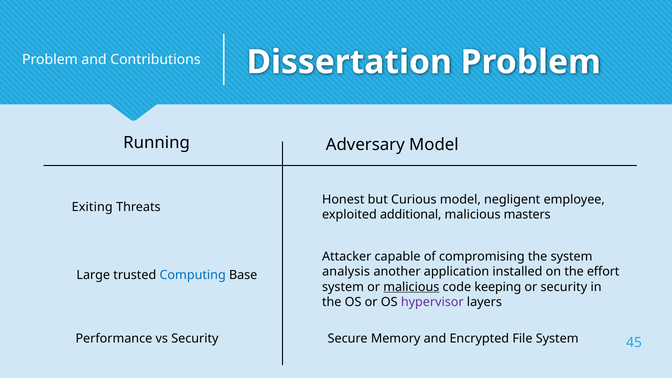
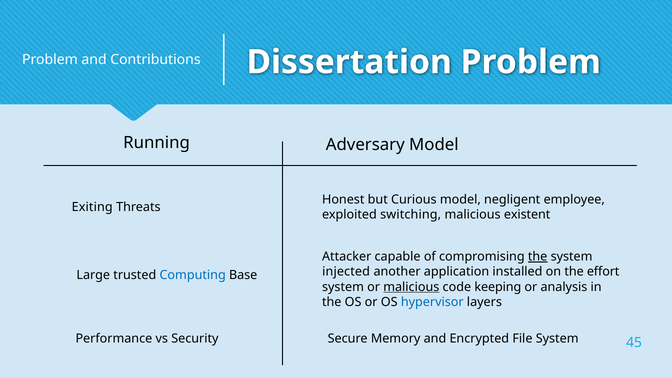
additional: additional -> switching
masters: masters -> existent
the at (538, 257) underline: none -> present
analysis: analysis -> injected
or security: security -> analysis
hypervisor colour: purple -> blue
